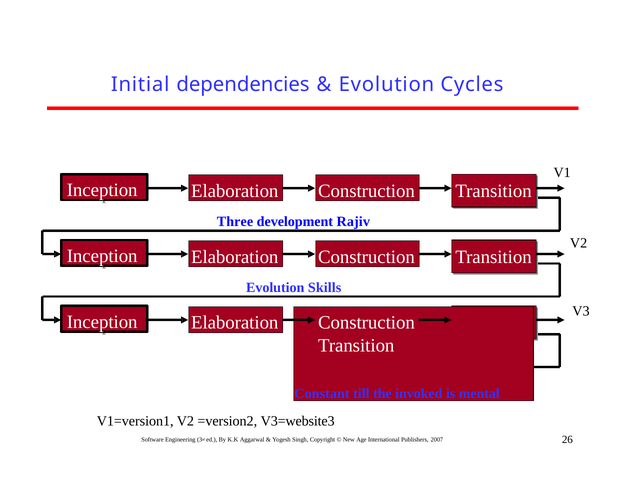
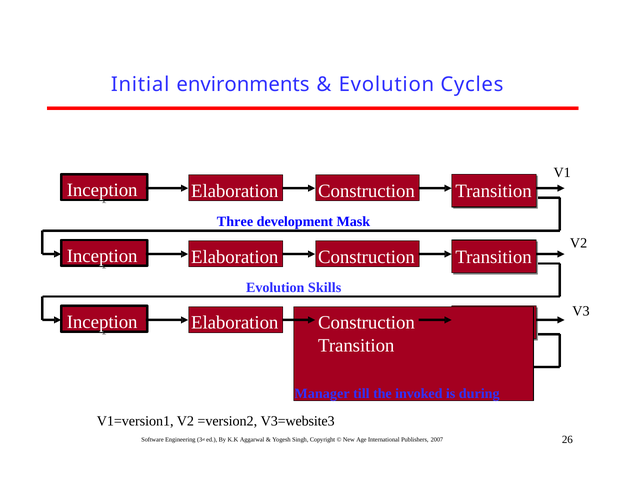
dependencies: dependencies -> environments
Rajiv: Rajiv -> Mask
Constant: Constant -> Manager
mental: mental -> during
